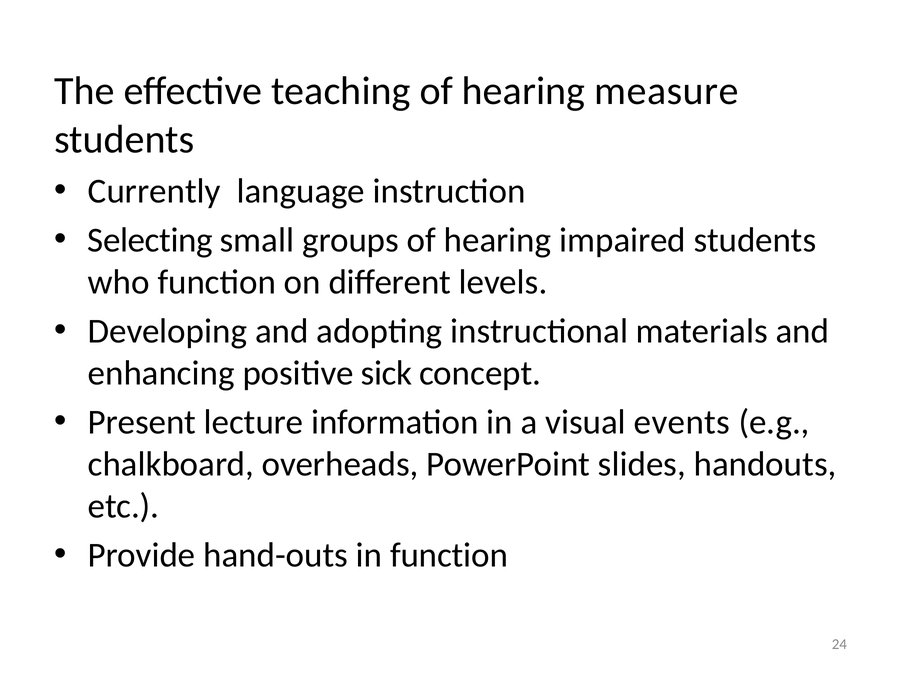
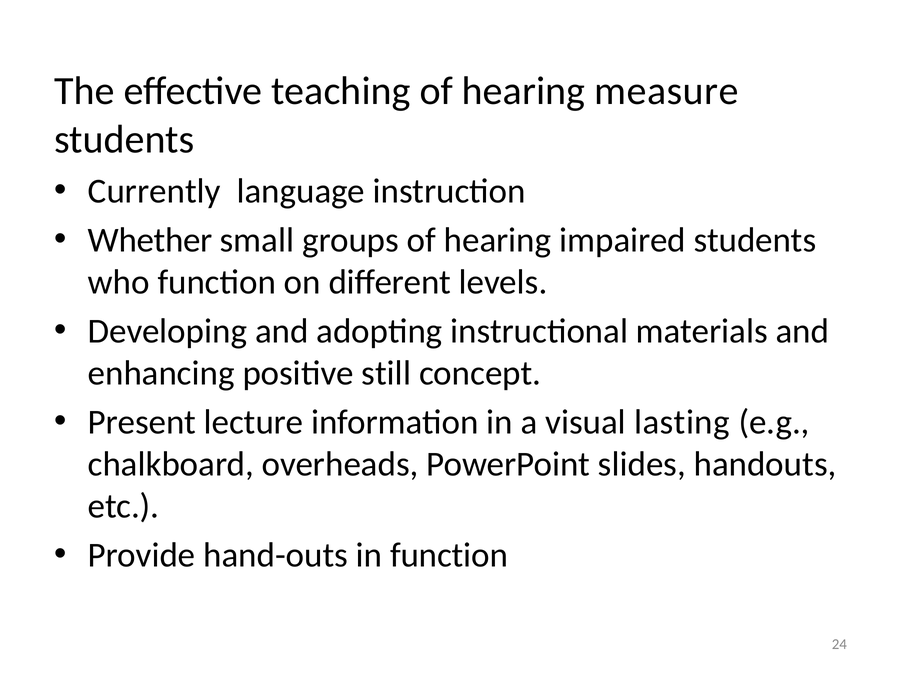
Selecting: Selecting -> Whether
sick: sick -> still
events: events -> lasting
